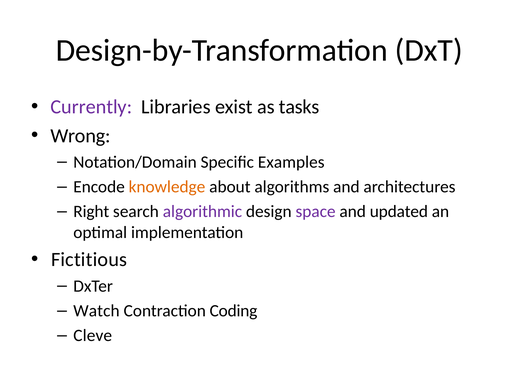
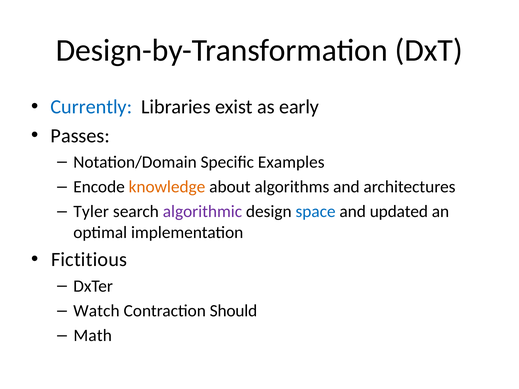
Currently colour: purple -> blue
tasks: tasks -> early
Wrong: Wrong -> Passes
Right: Right -> Tyler
space colour: purple -> blue
Coding: Coding -> Should
Cleve: Cleve -> Math
